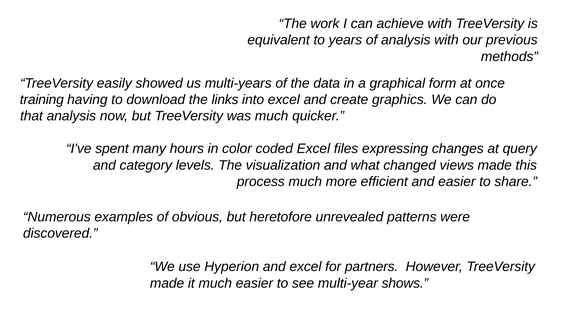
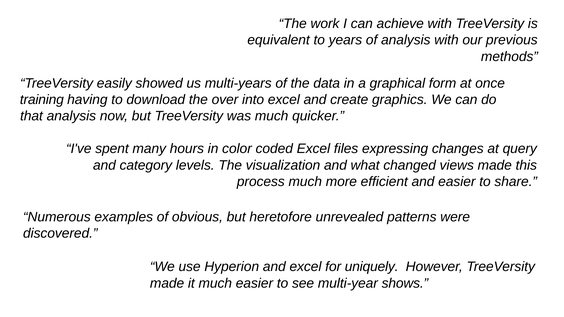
links: links -> over
partners: partners -> uniquely
